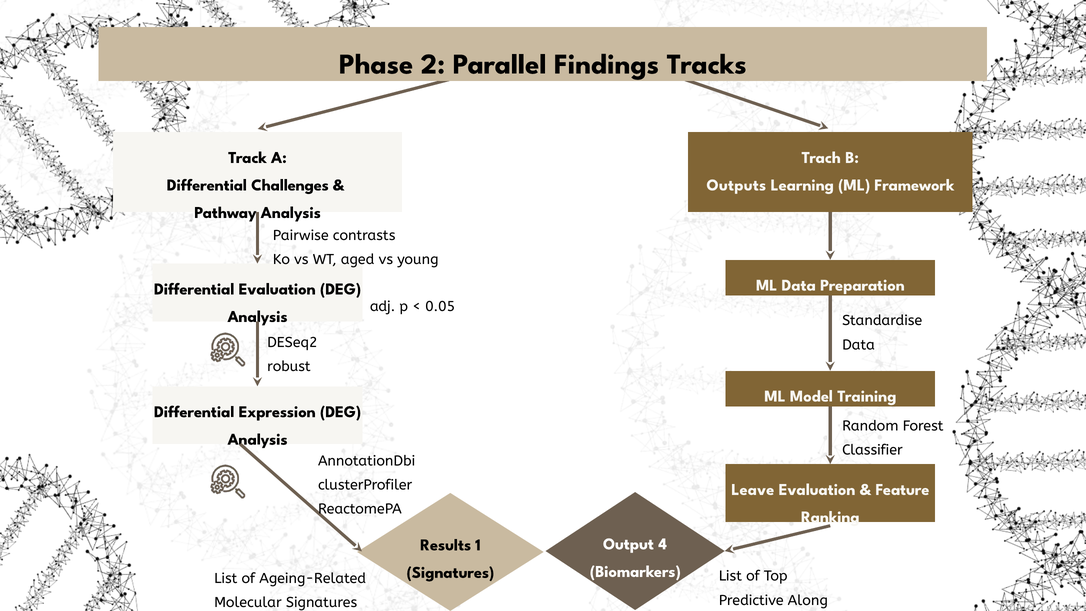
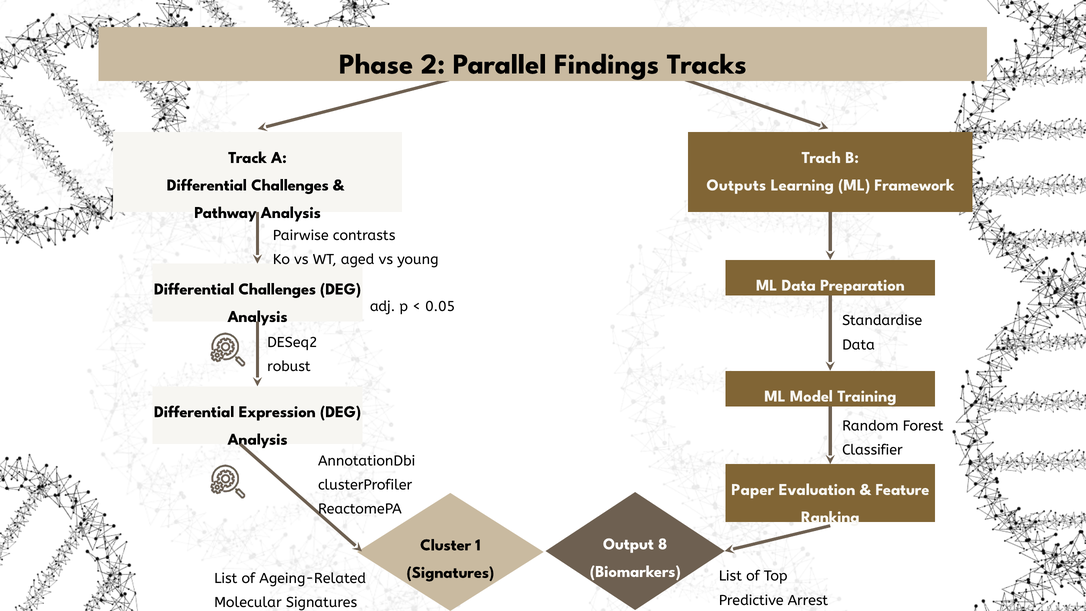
Evaluation at (277, 289): Evaluation -> Challenges
Leave: Leave -> Paper
4: 4 -> 8
Results: Results -> Cluster
Along: Along -> Arrest
